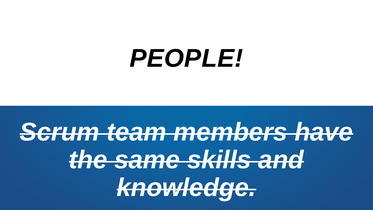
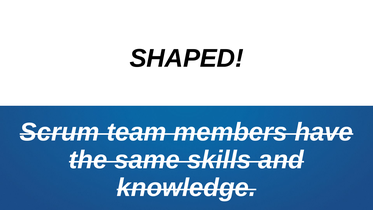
PEOPLE: PEOPLE -> SHAPED
